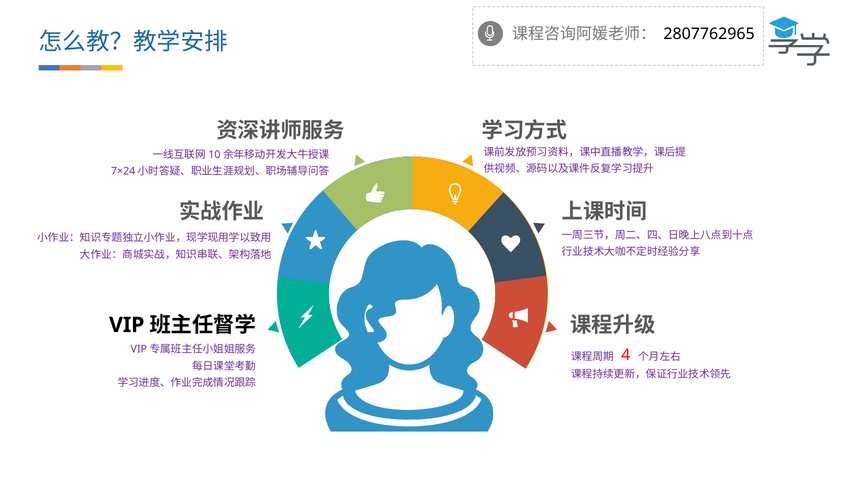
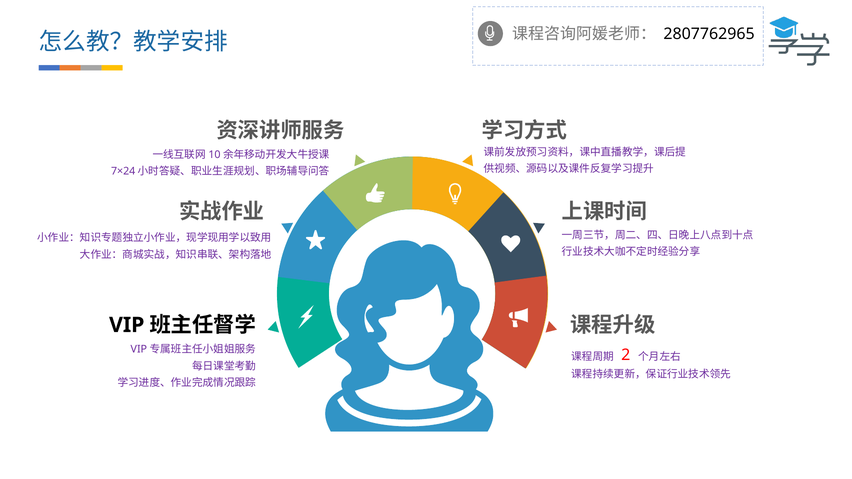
4: 4 -> 2
